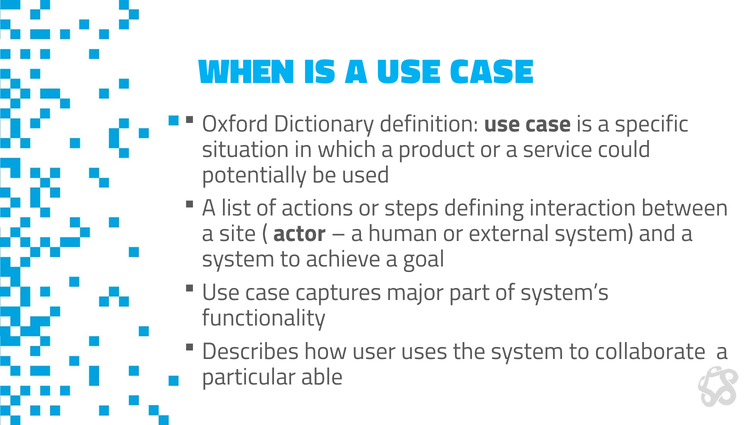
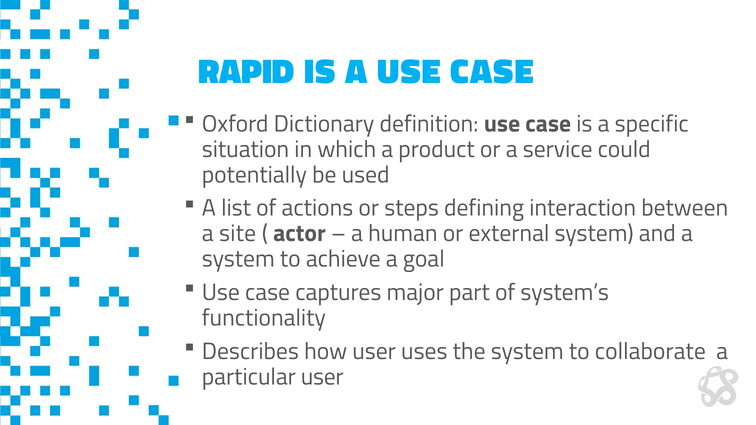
WHEN: WHEN -> RAPID
particular able: able -> user
